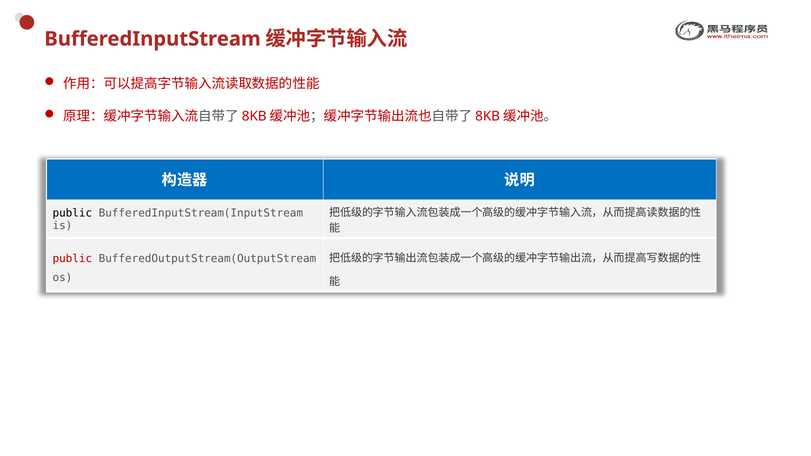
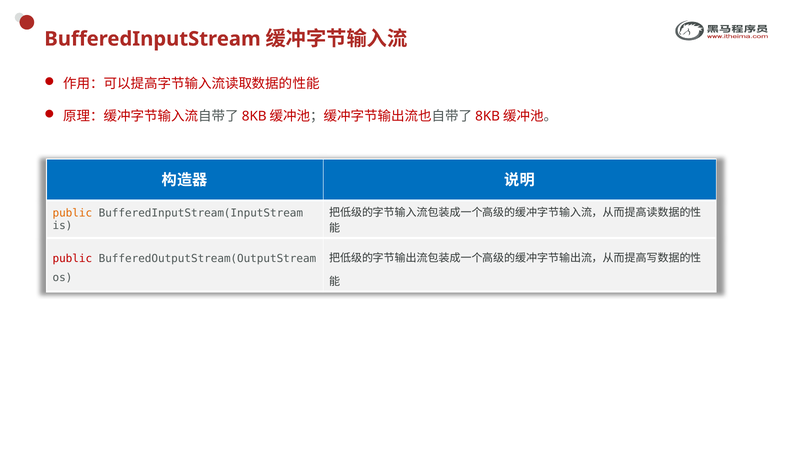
public at (72, 213) colour: black -> orange
